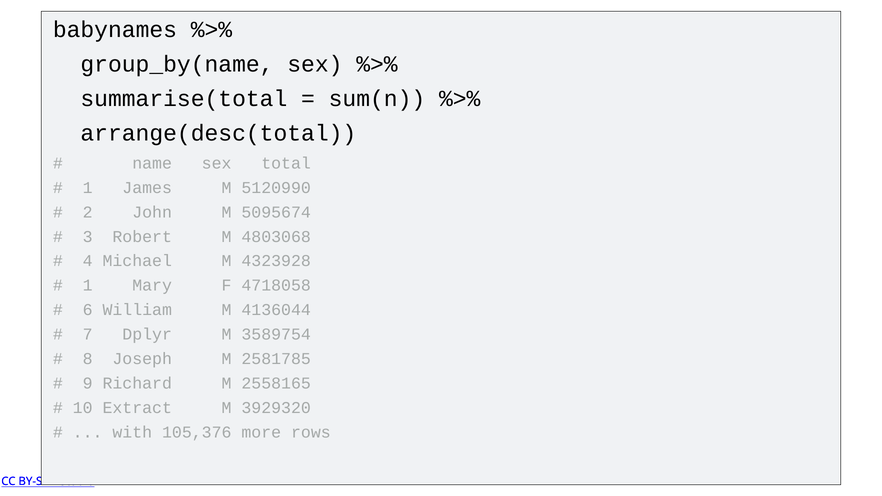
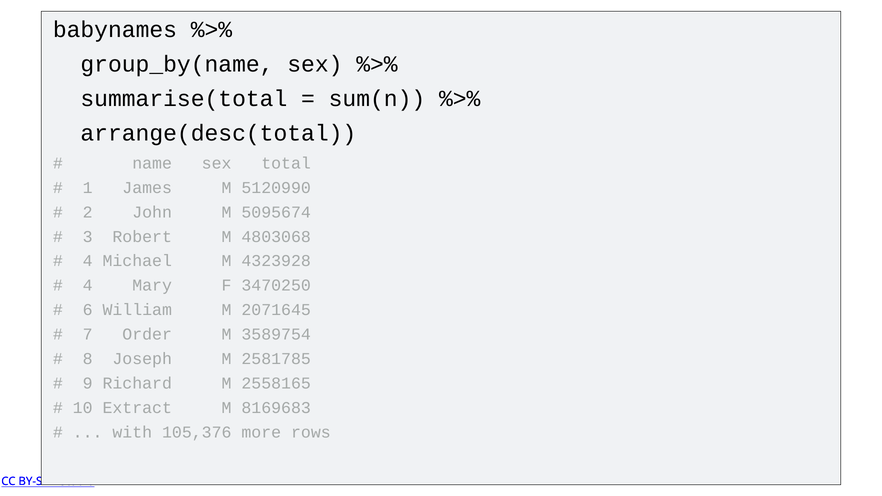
1 at (88, 286): 1 -> 4
4718058: 4718058 -> 3470250
4136044: 4136044 -> 2071645
Dplyr: Dplyr -> Order
3929320: 3929320 -> 8169683
